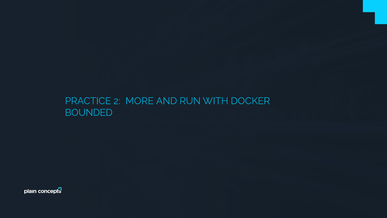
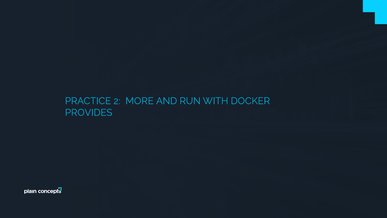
BOUNDED: BOUNDED -> PROVIDES
